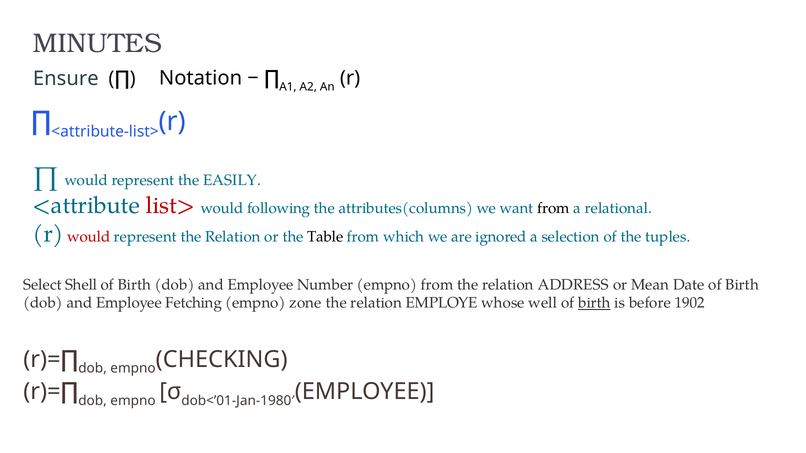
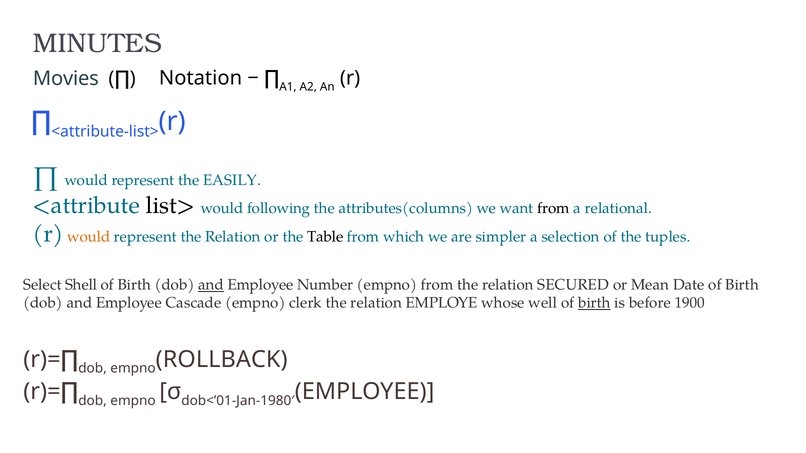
Ensure: Ensure -> Movies
list> colour: red -> black
would at (89, 237) colour: red -> orange
ignored: ignored -> simpler
and at (211, 285) underline: none -> present
ADDRESS: ADDRESS -> SECURED
Fetching: Fetching -> Cascade
zone: zone -> clerk
1902: 1902 -> 1900
CHECKING: CHECKING -> ROLLBACK
